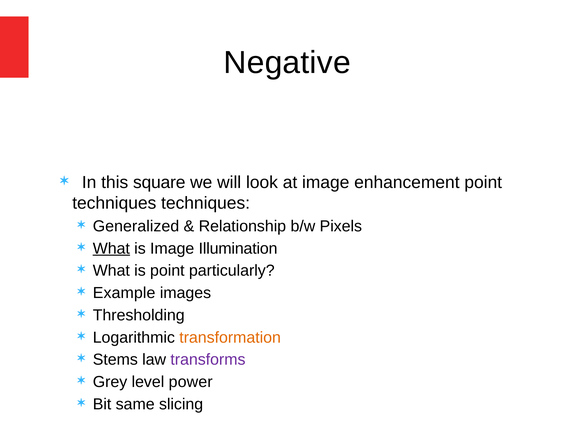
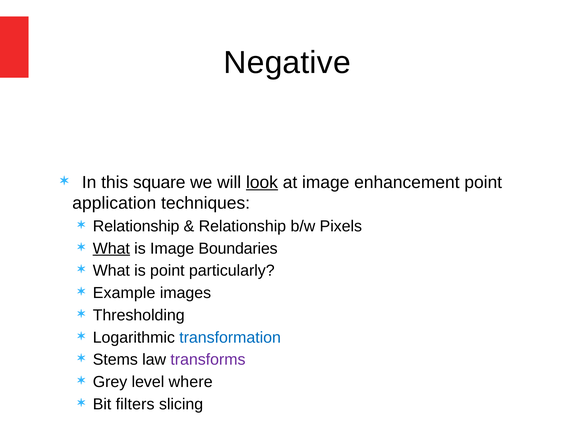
look underline: none -> present
techniques at (114, 203): techniques -> application
Generalized at (136, 226): Generalized -> Relationship
Illumination: Illumination -> Boundaries
transformation colour: orange -> blue
power: power -> where
same: same -> filters
